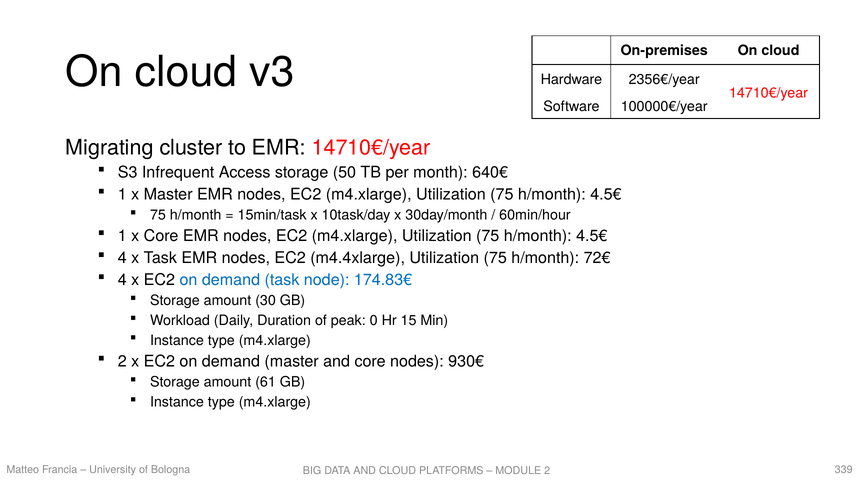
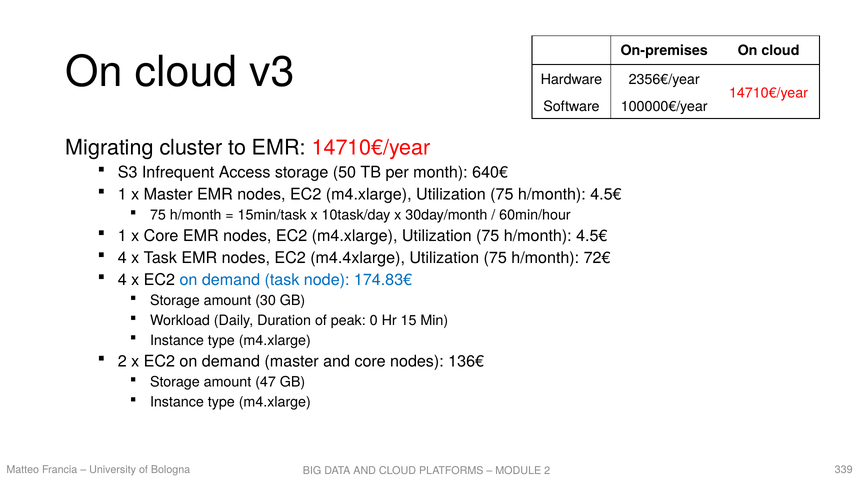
930€: 930€ -> 136€
61: 61 -> 47
